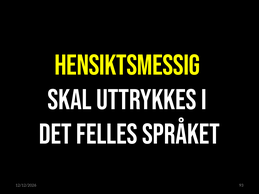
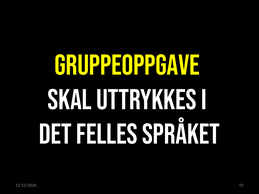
HENSIKTSMESSIG: HENSIKTSMESSIG -> GRUPPEOPPGAVE
